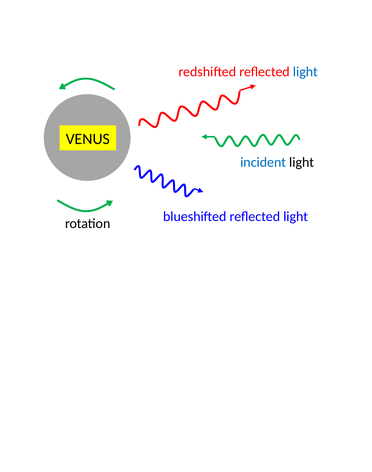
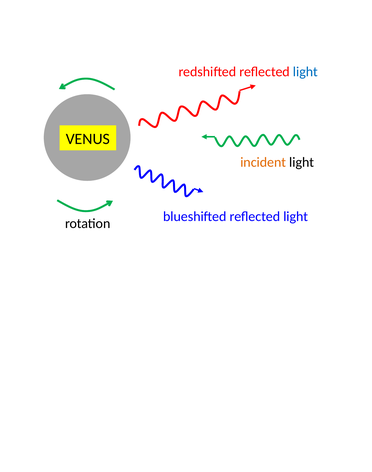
incident colour: blue -> orange
